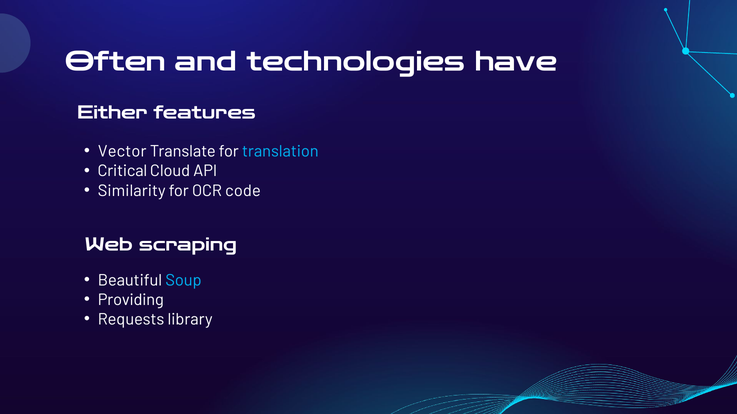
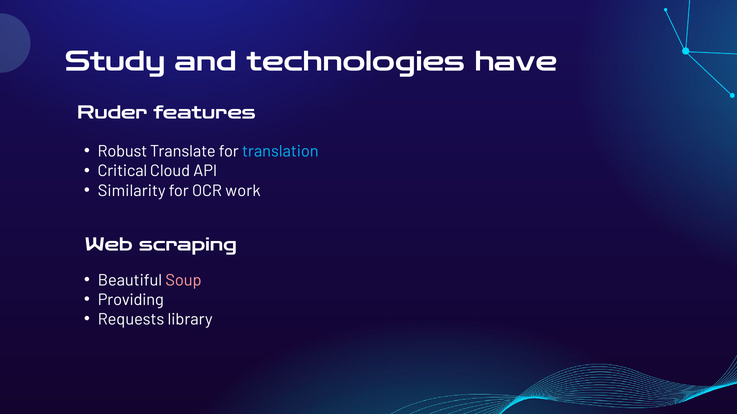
Often: Often -> Study
Either: Either -> Ruder
Vector: Vector -> Robust
code: code -> work
Soup colour: light blue -> pink
